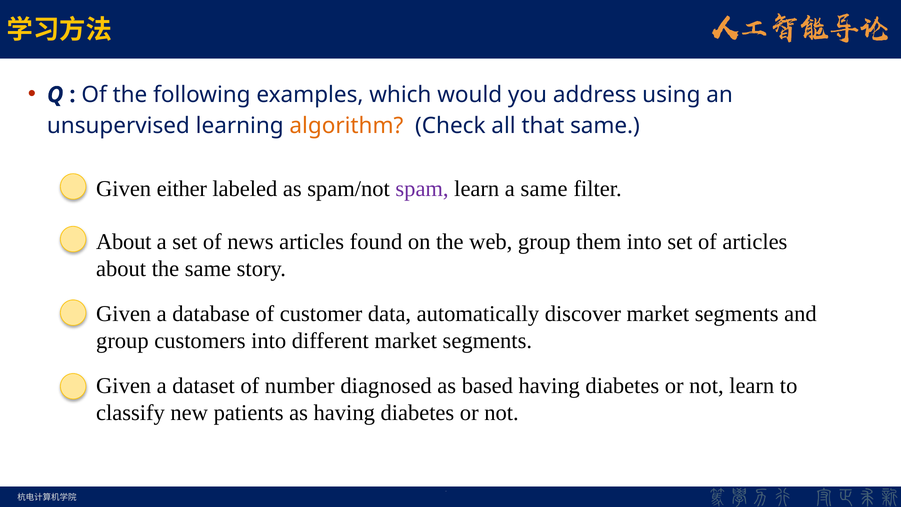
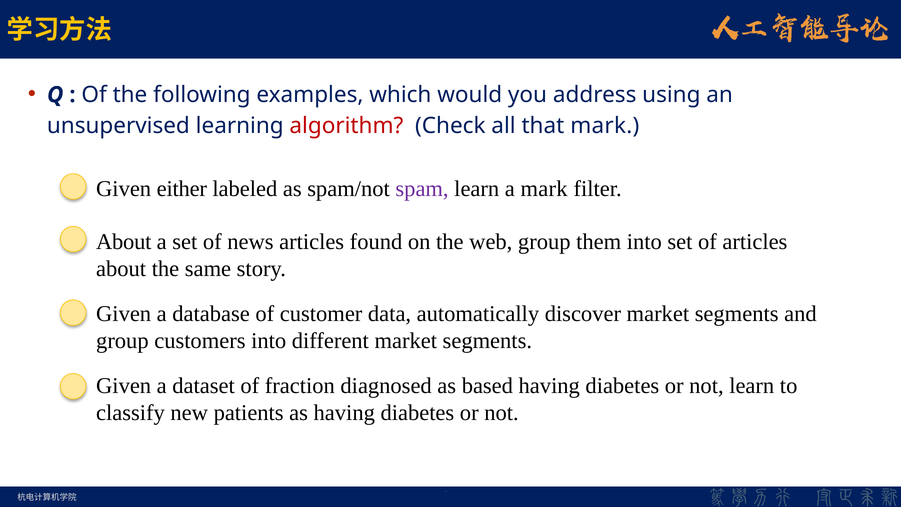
algorithm colour: orange -> red
that same: same -> mark
a same: same -> mark
number: number -> fraction
